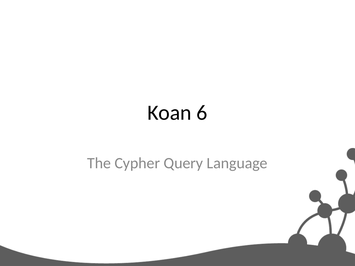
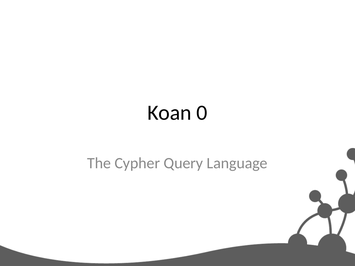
6: 6 -> 0
